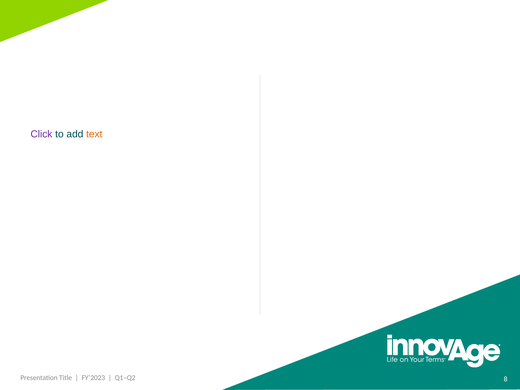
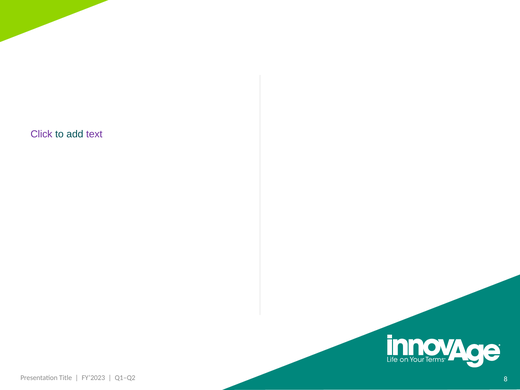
text colour: orange -> purple
